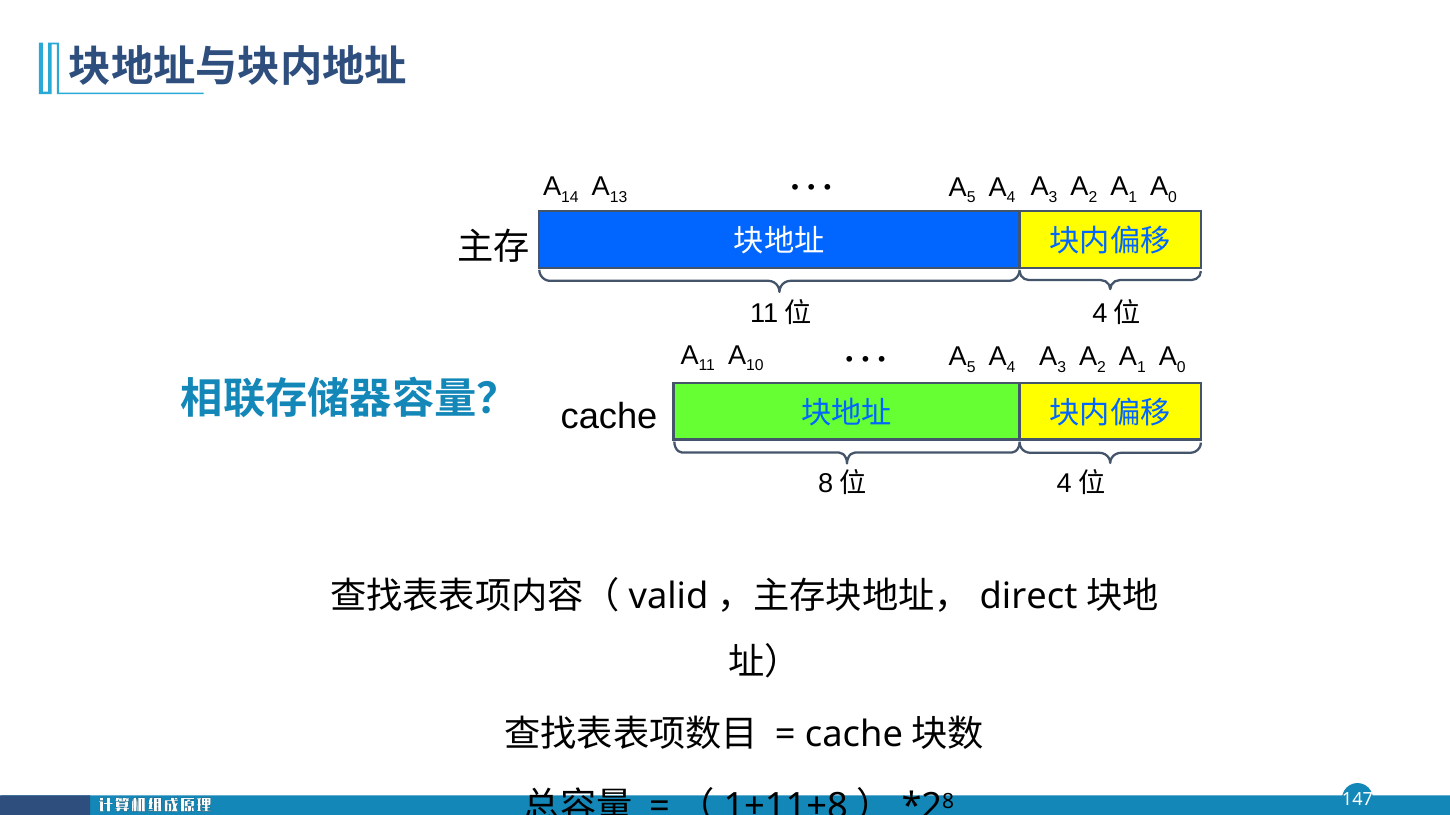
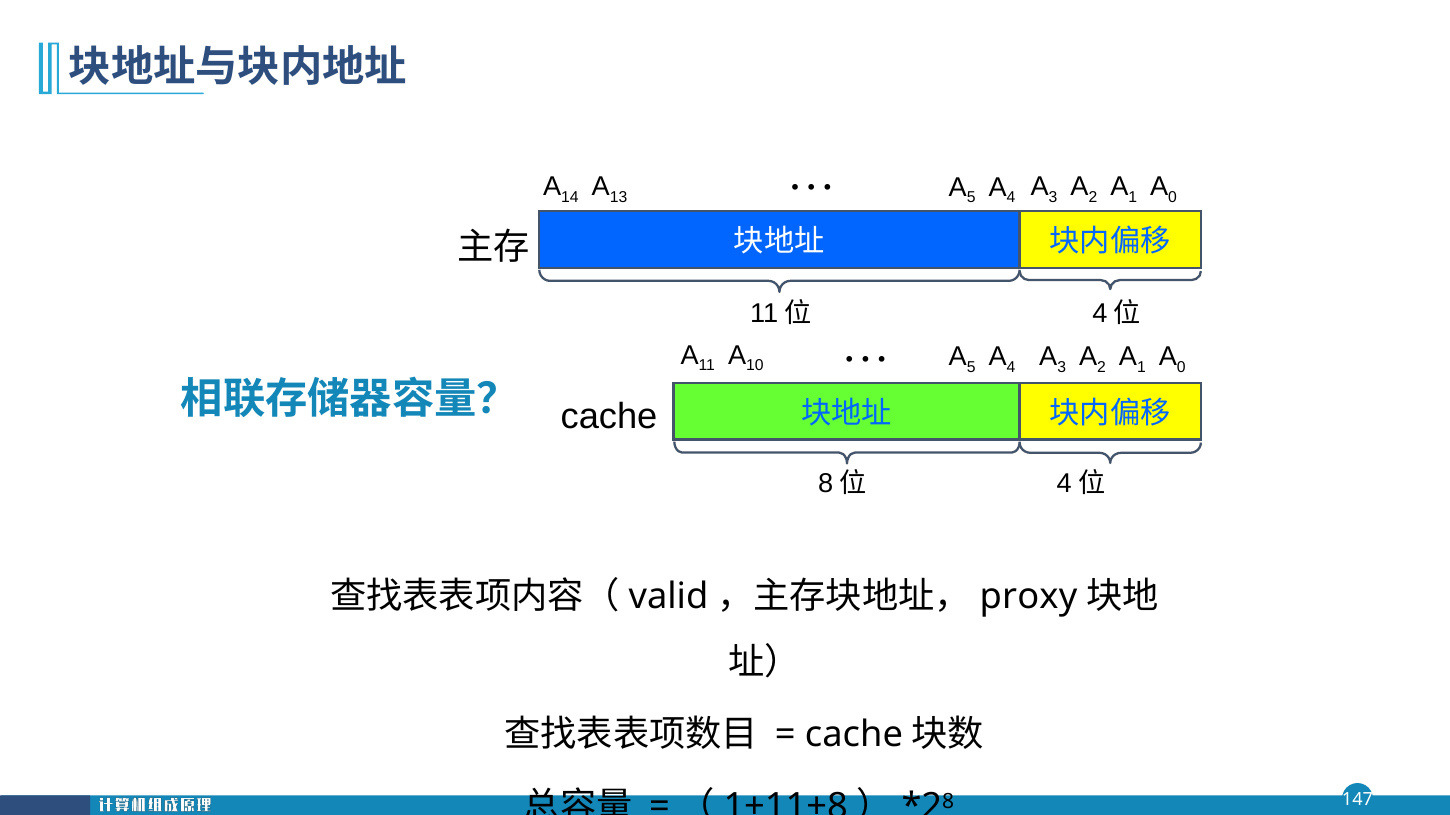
direct: direct -> proxy
